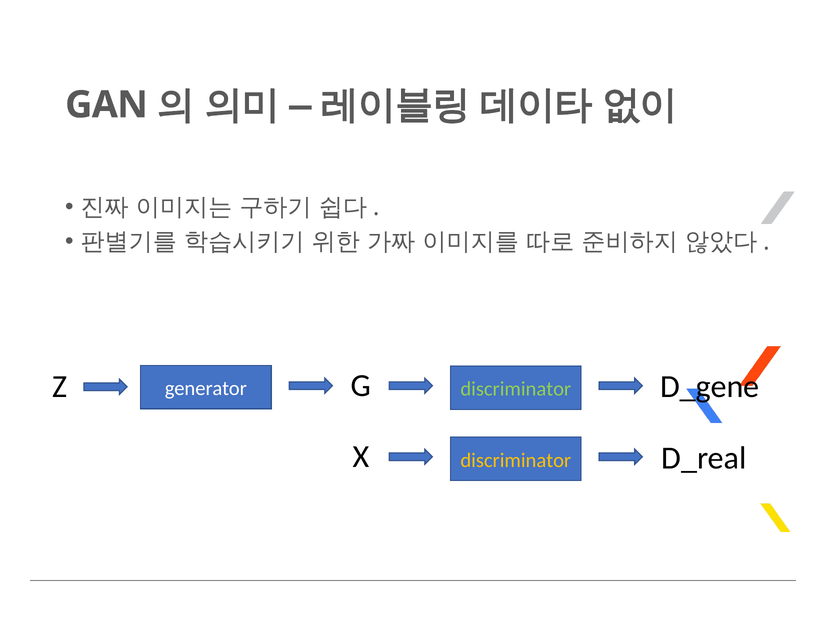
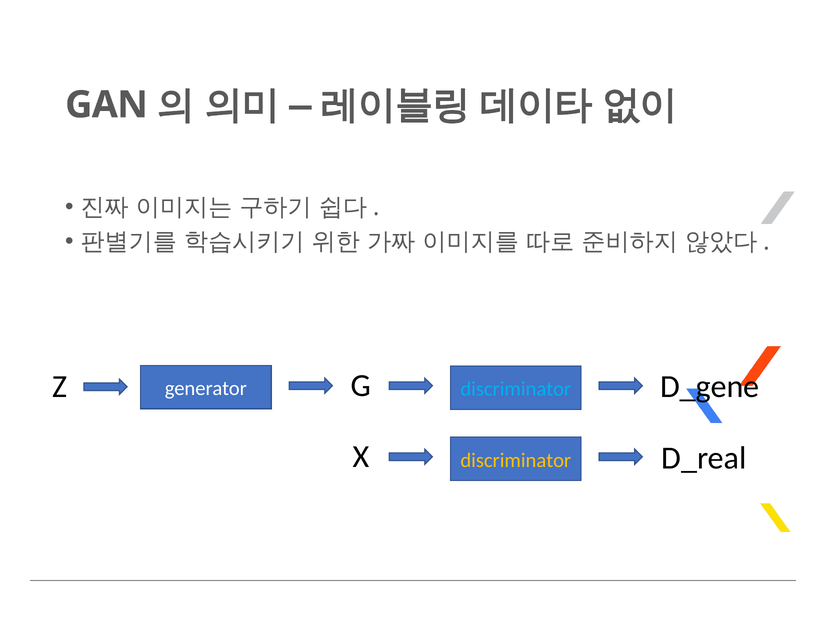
discriminator at (516, 389) colour: light green -> light blue
